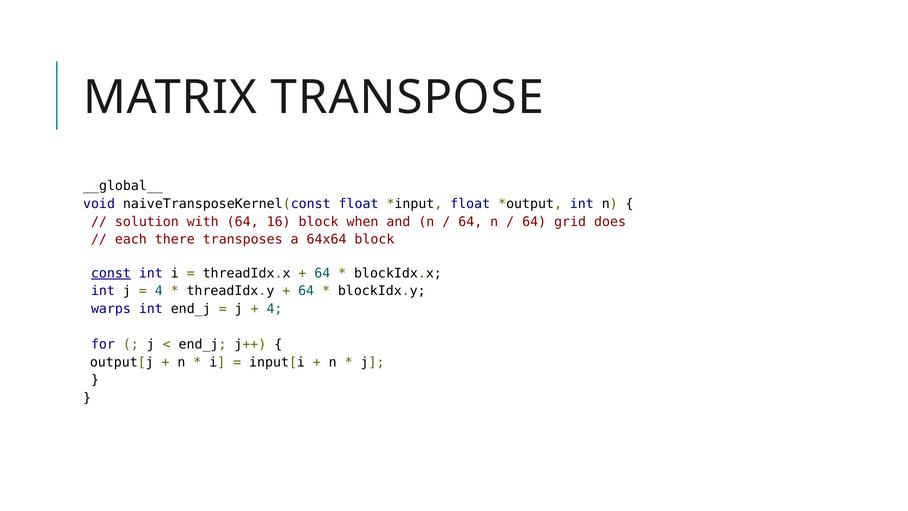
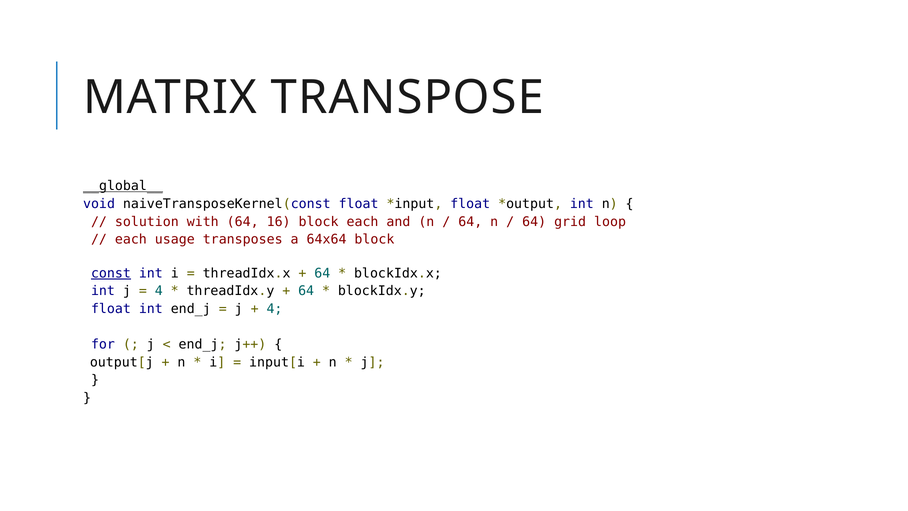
__global__ underline: none -> present
block when: when -> each
does: does -> loop
there: there -> usage
warps at (111, 309): warps -> float
